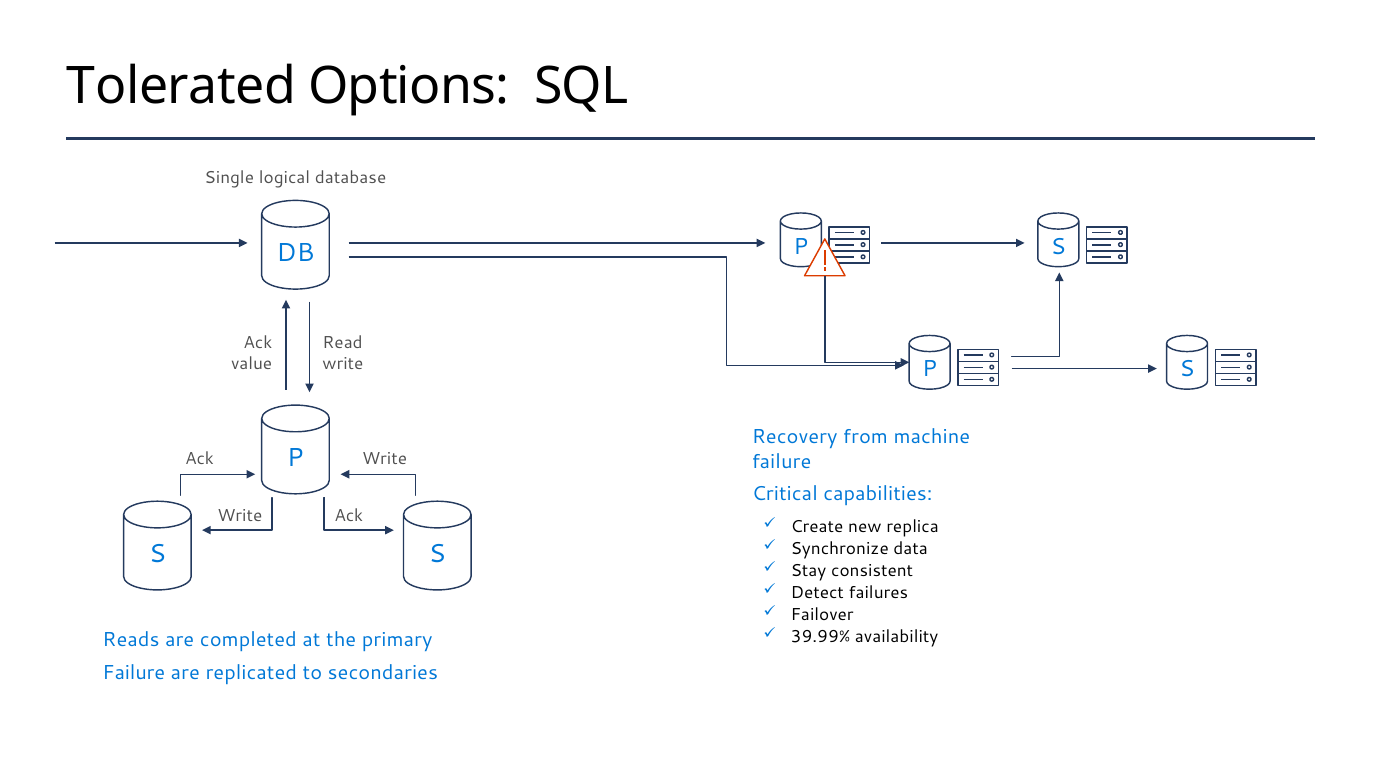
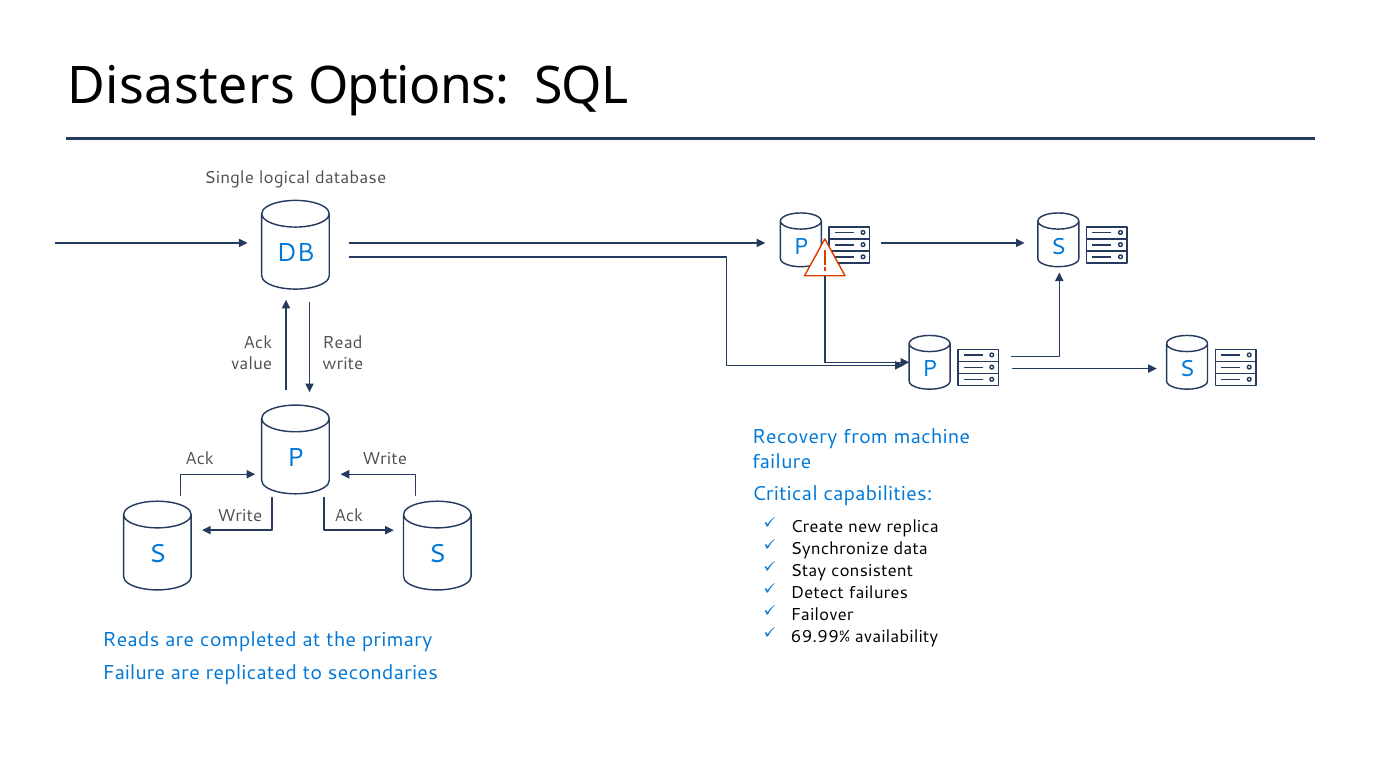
Tolerated: Tolerated -> Disasters
39.99%: 39.99% -> 69.99%
